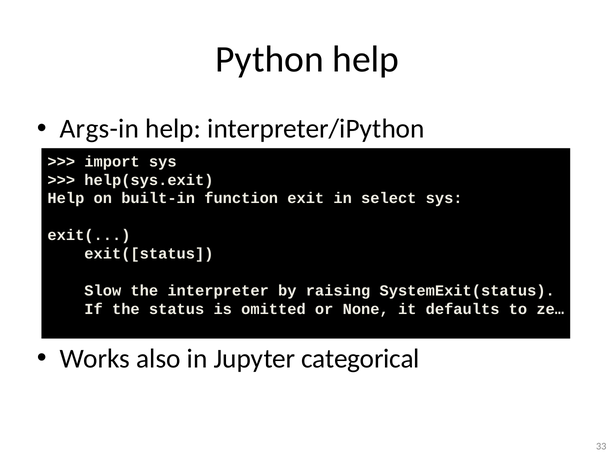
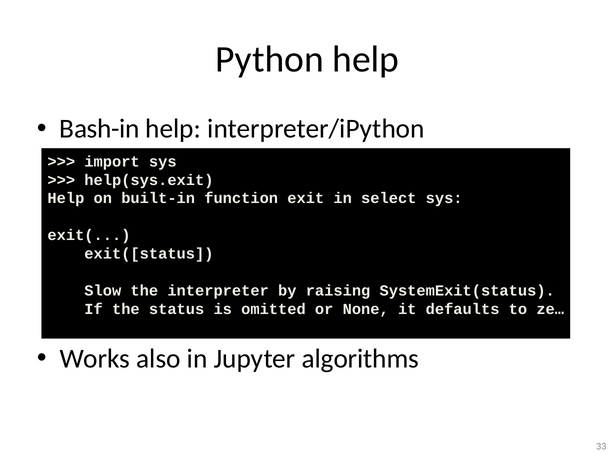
Args-in: Args-in -> Bash-in
categorical: categorical -> algorithms
